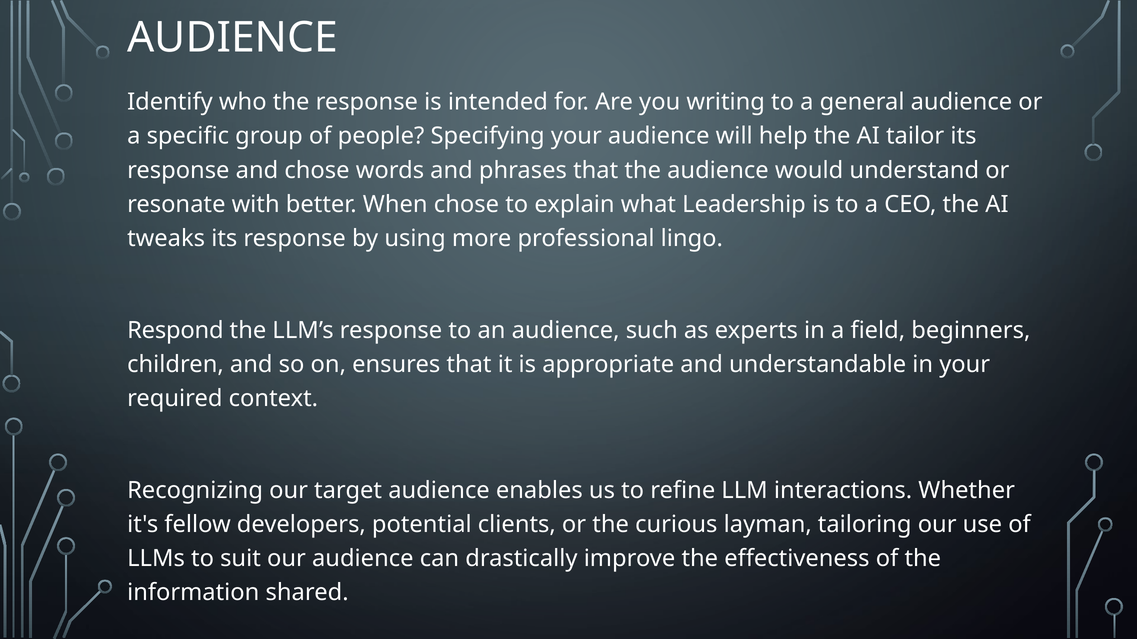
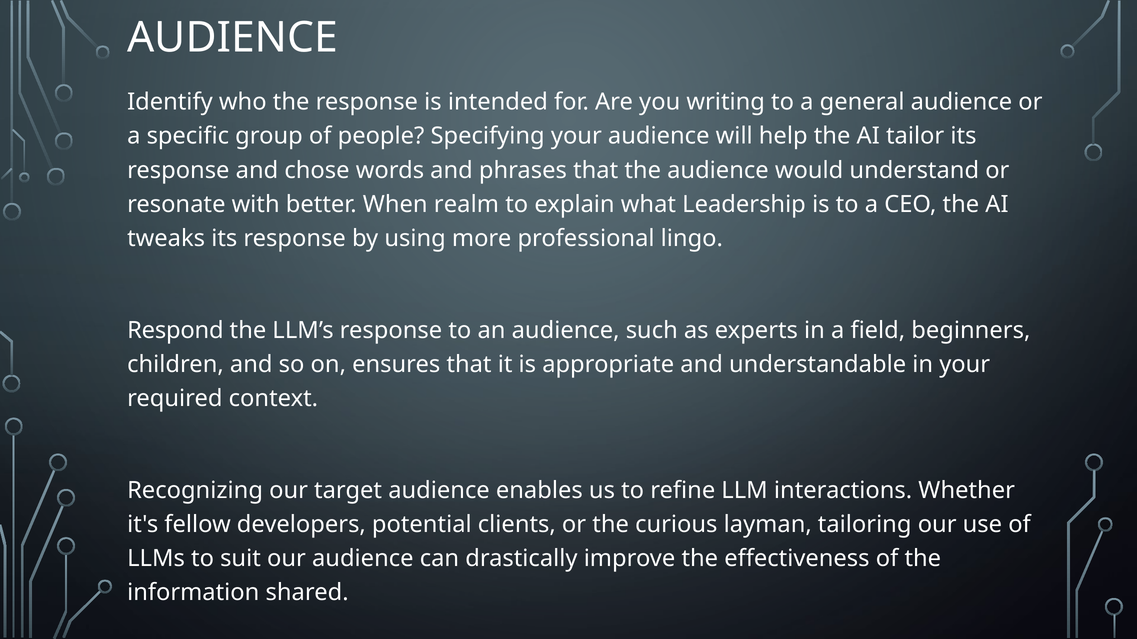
When chose: chose -> realm
